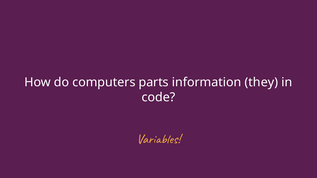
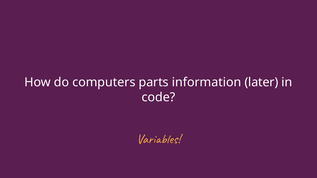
they: they -> later
